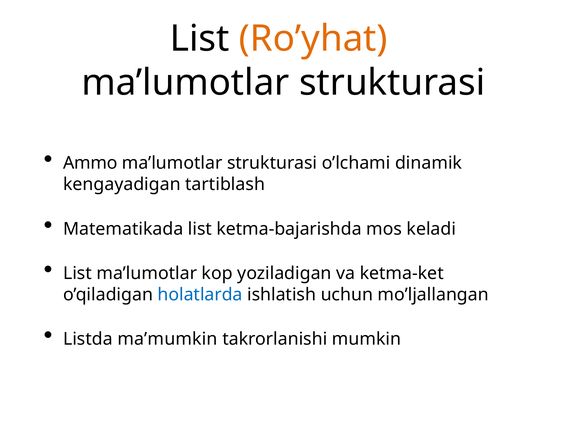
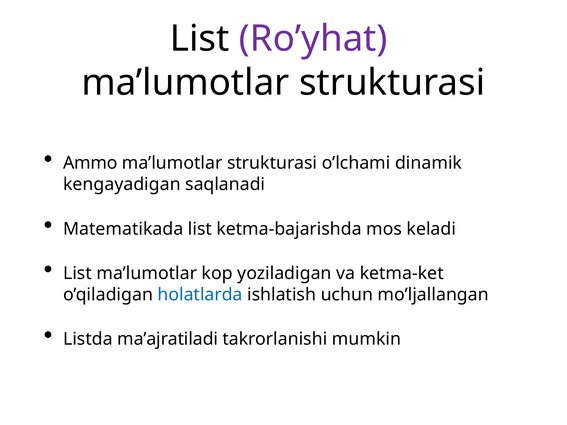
Ro’yhat colour: orange -> purple
tartiblash: tartiblash -> saqlanadi
ma’mumkin: ma’mumkin -> ma’ajratiladi
